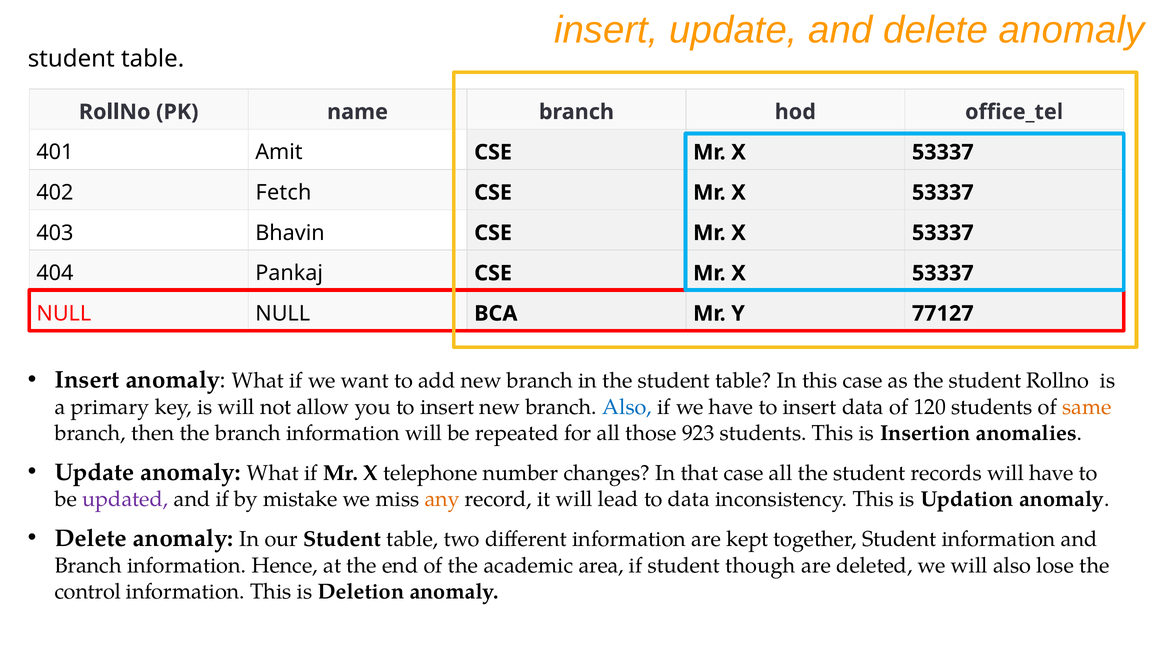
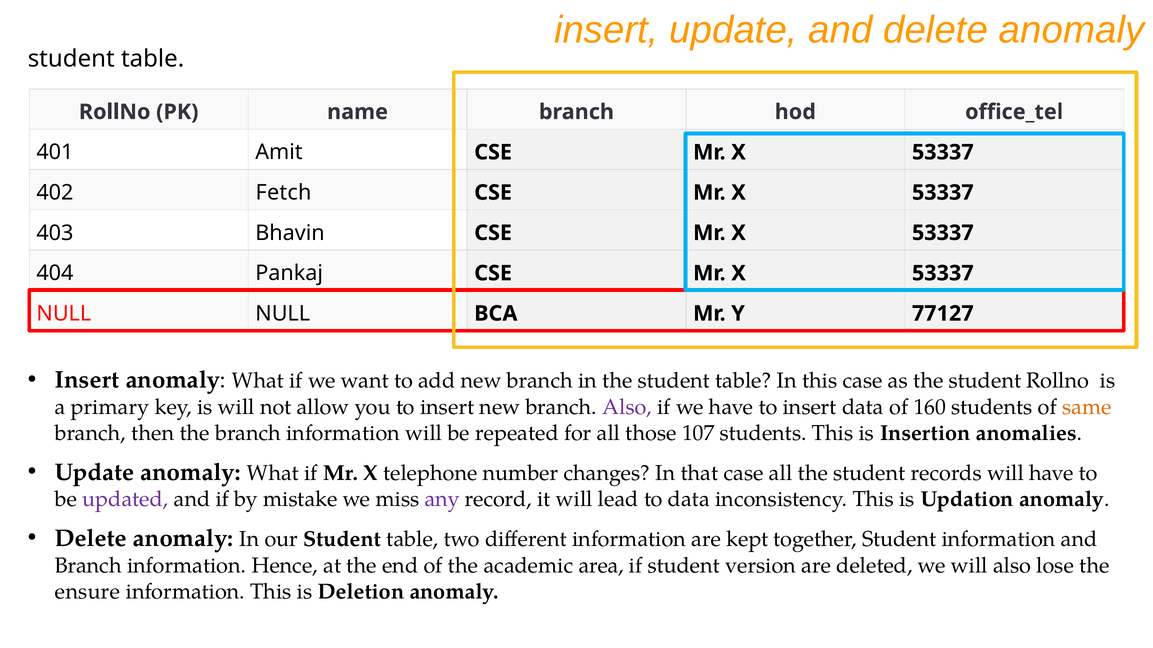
Also at (627, 408) colour: blue -> purple
120: 120 -> 160
923: 923 -> 107
any colour: orange -> purple
though: though -> version
control: control -> ensure
